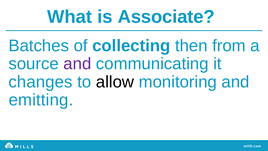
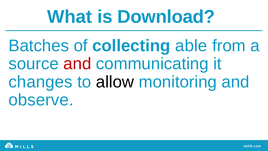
Associate: Associate -> Download
then: then -> able
and at (77, 64) colour: purple -> red
emitting: emitting -> observe
